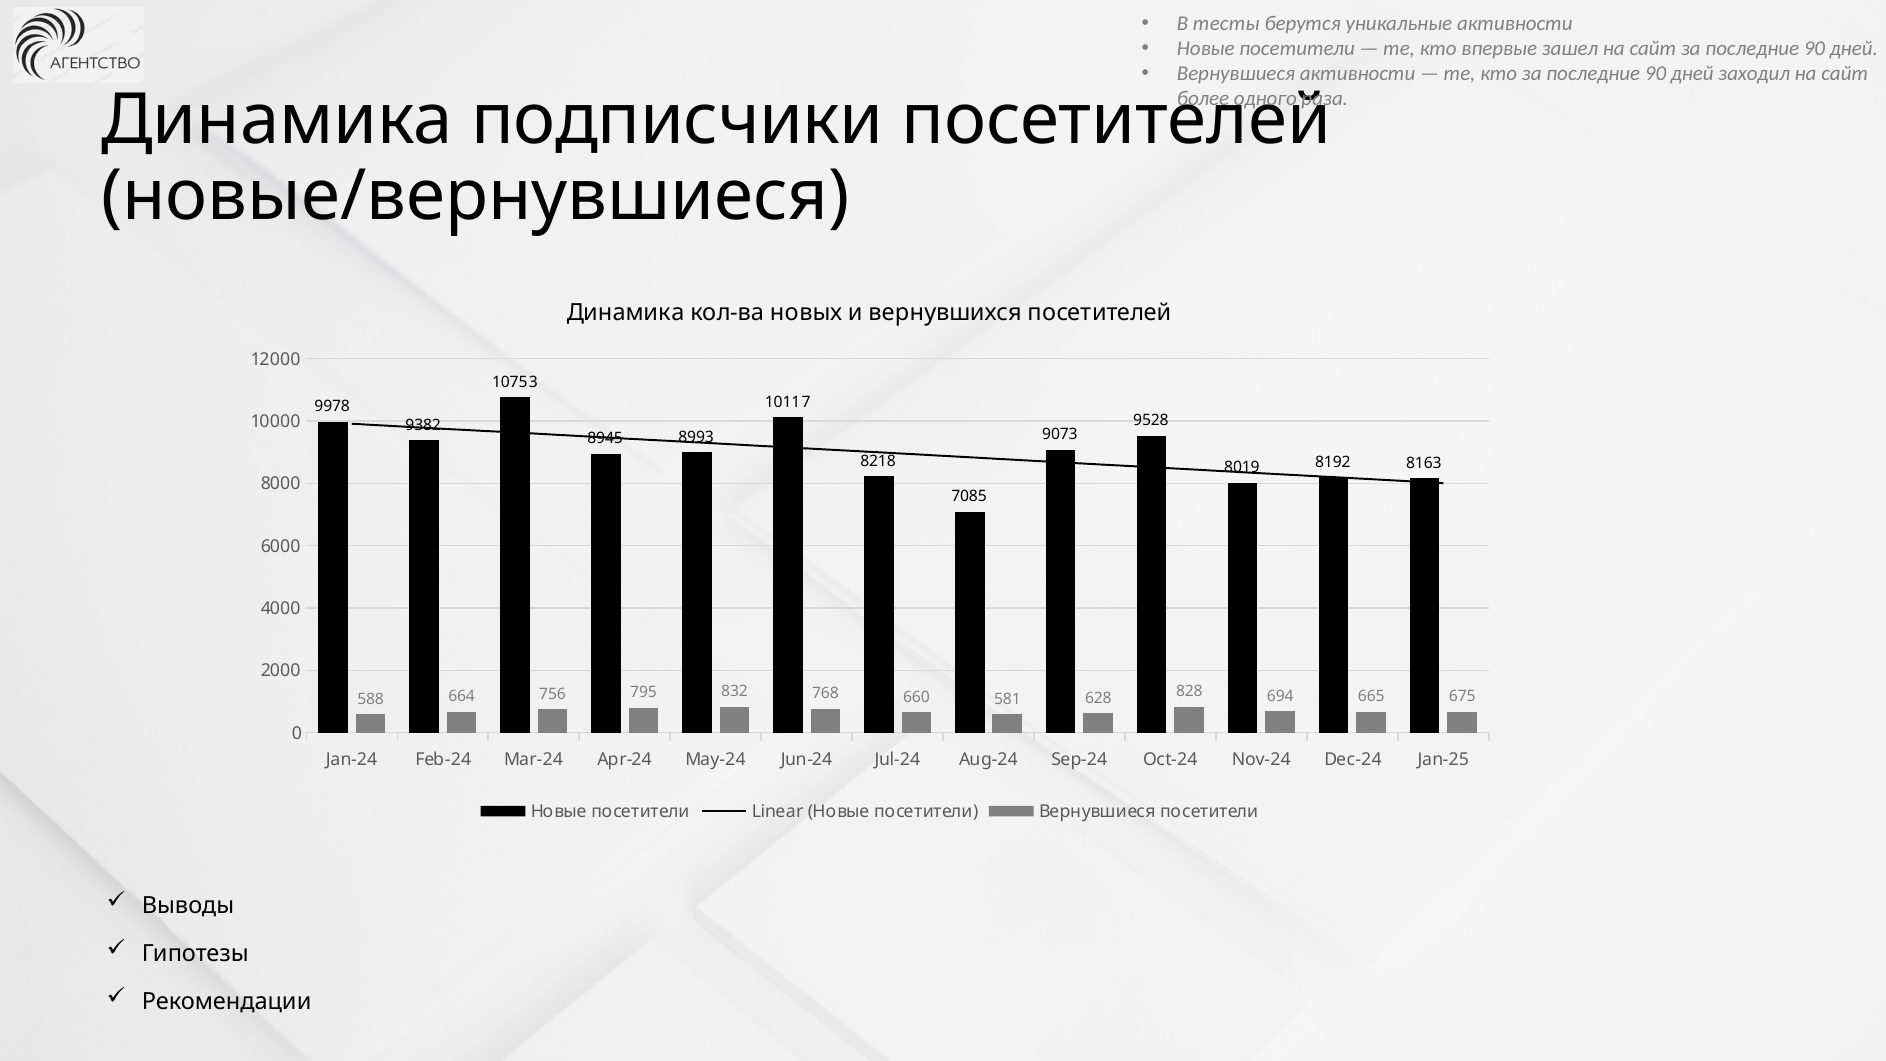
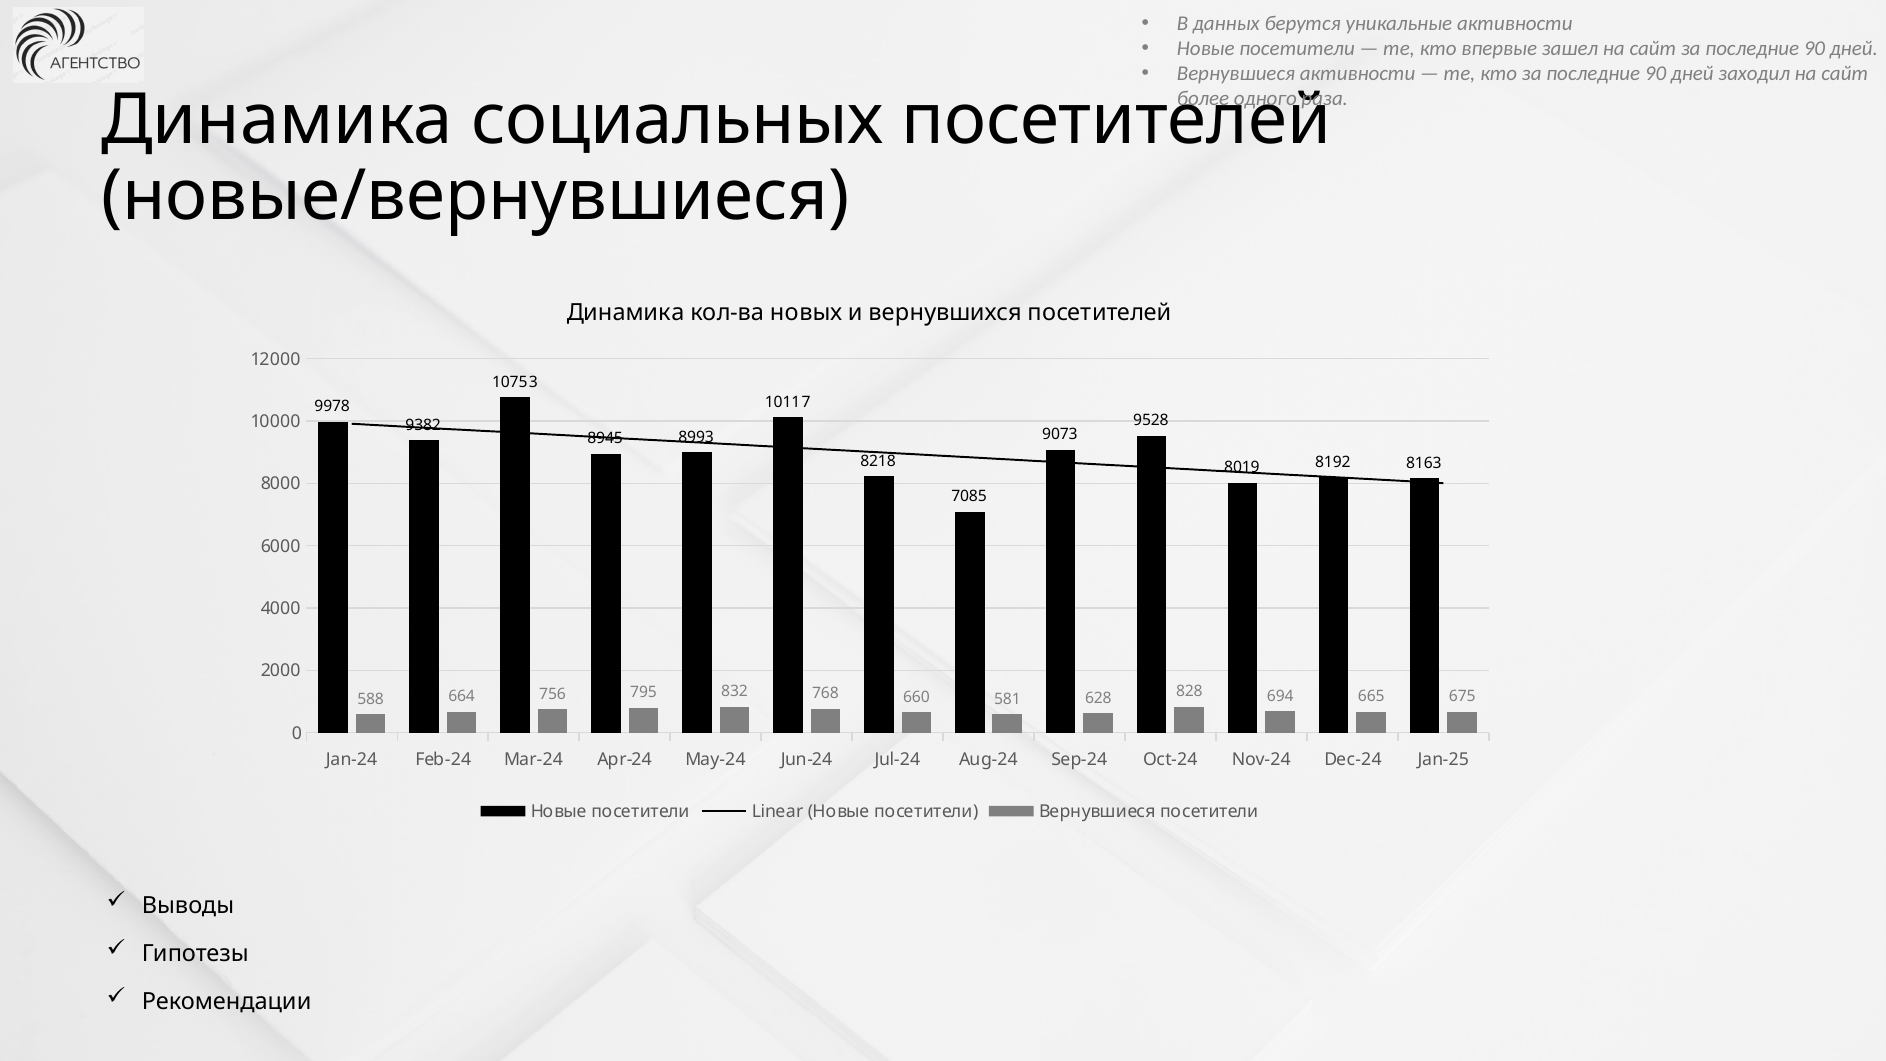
тесты: тесты -> данных
подписчики: подписчики -> социальных
